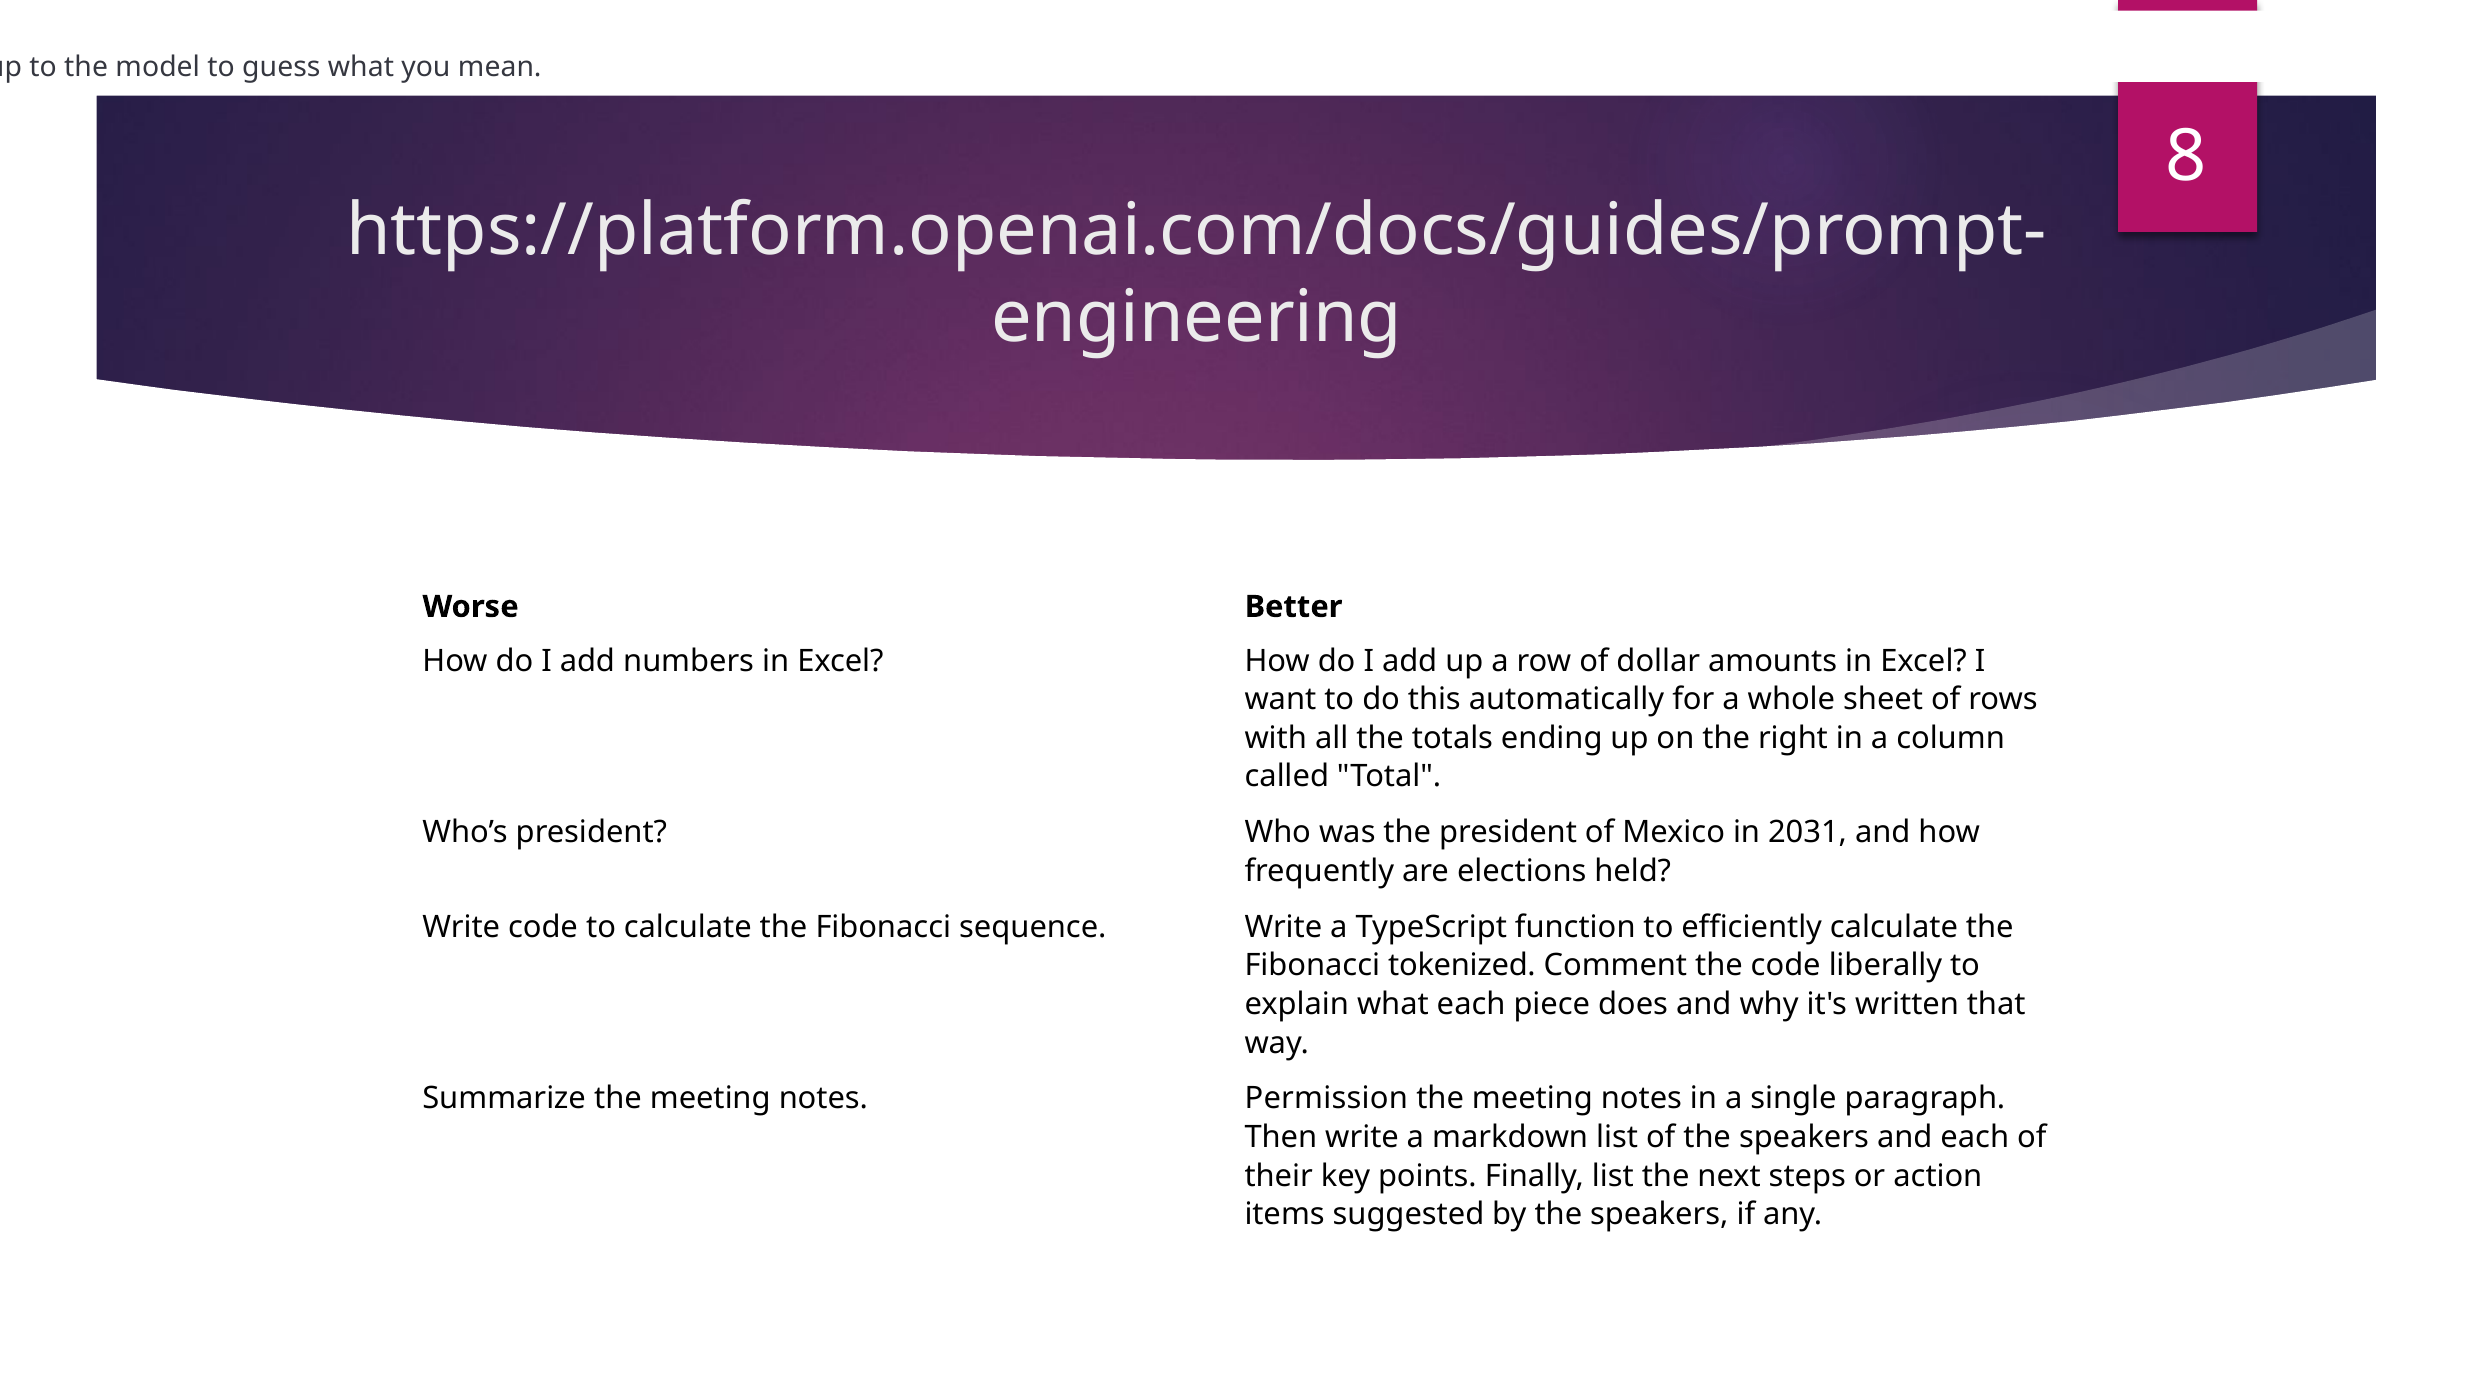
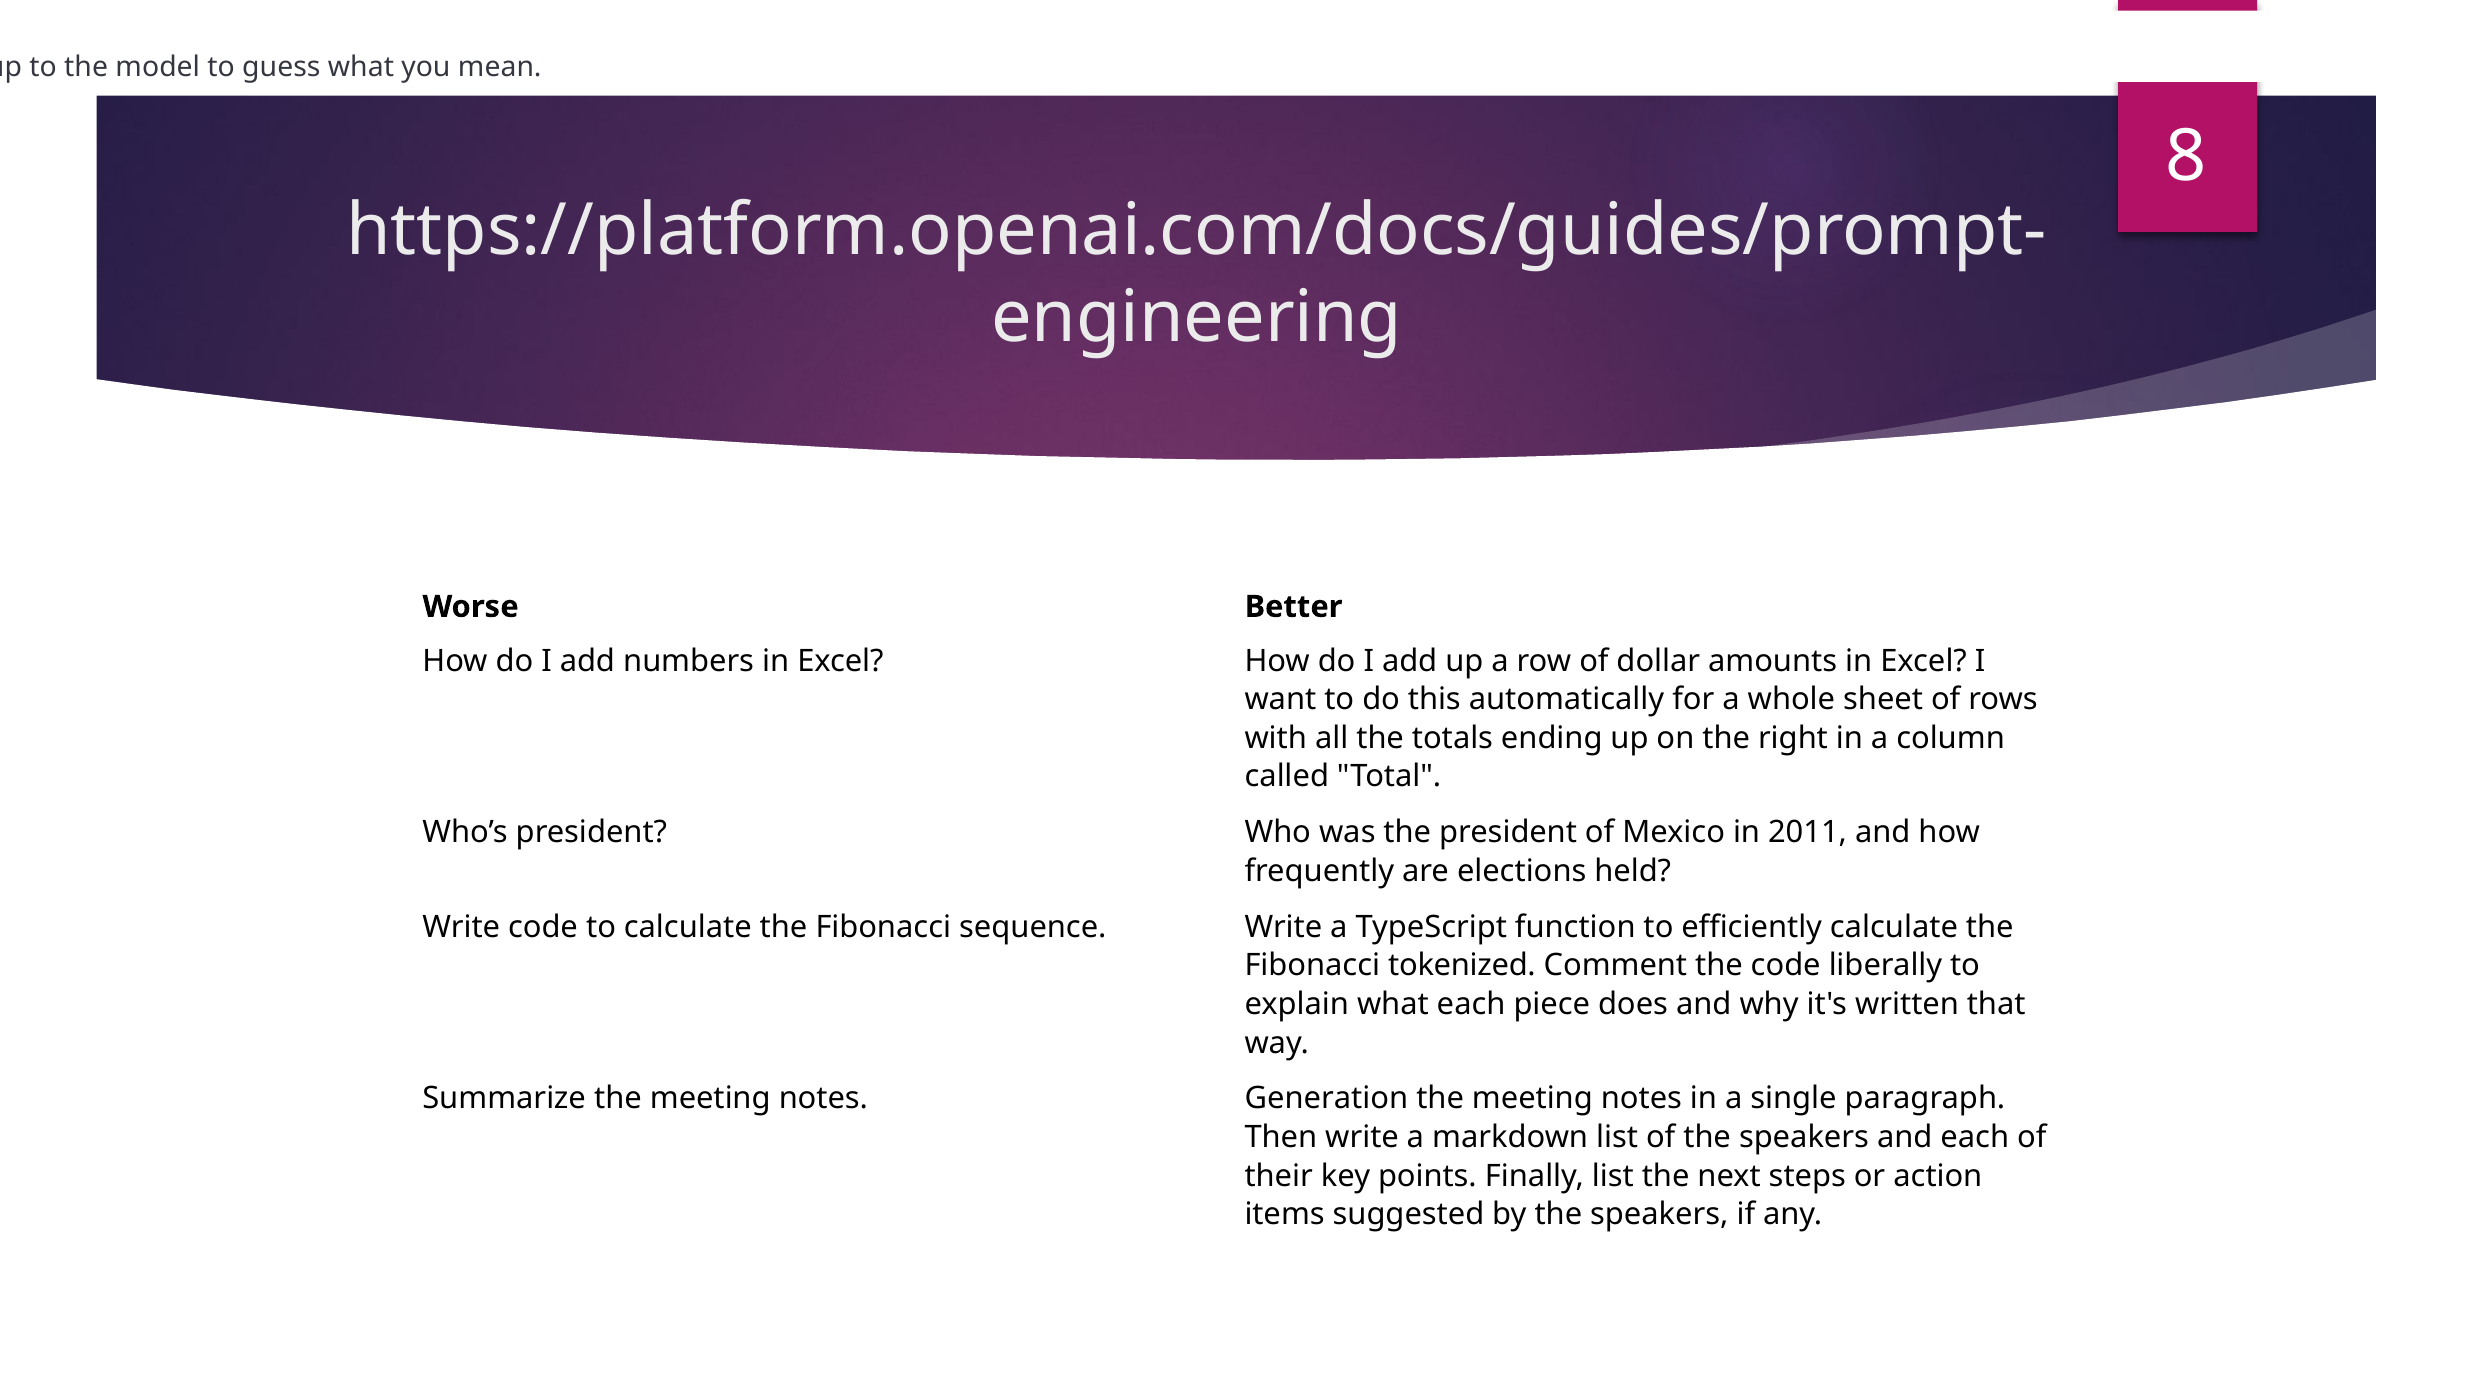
2031: 2031 -> 2011
Permission: Permission -> Generation
